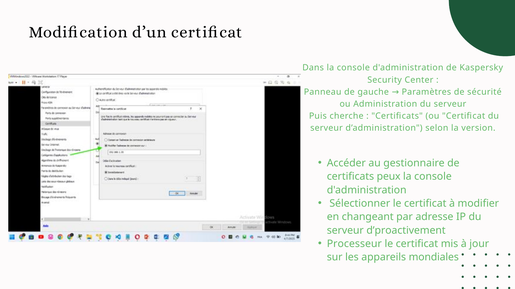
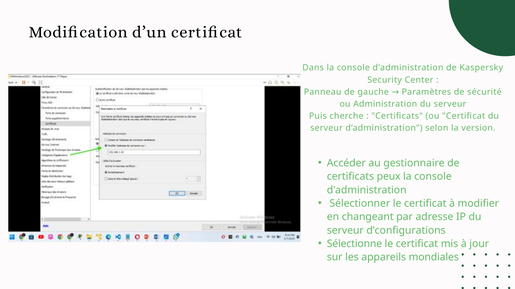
d’proactivement: d’proactivement -> d’configurations
Processeur: Processeur -> Sélectionne
